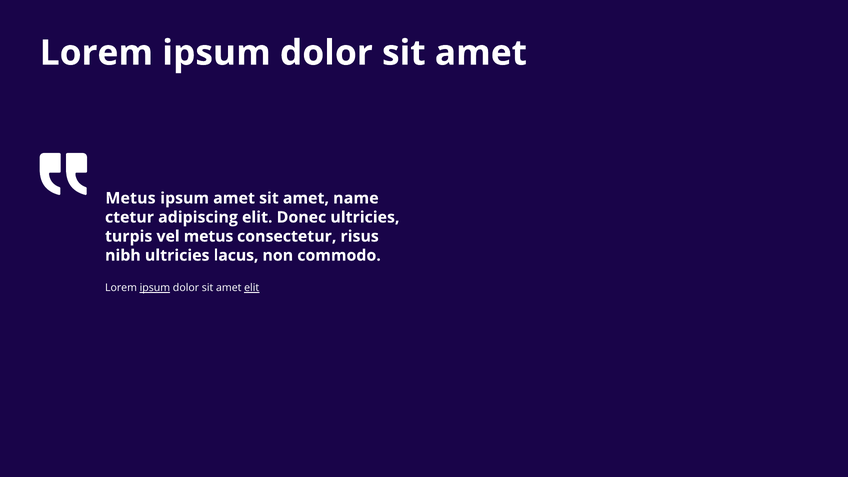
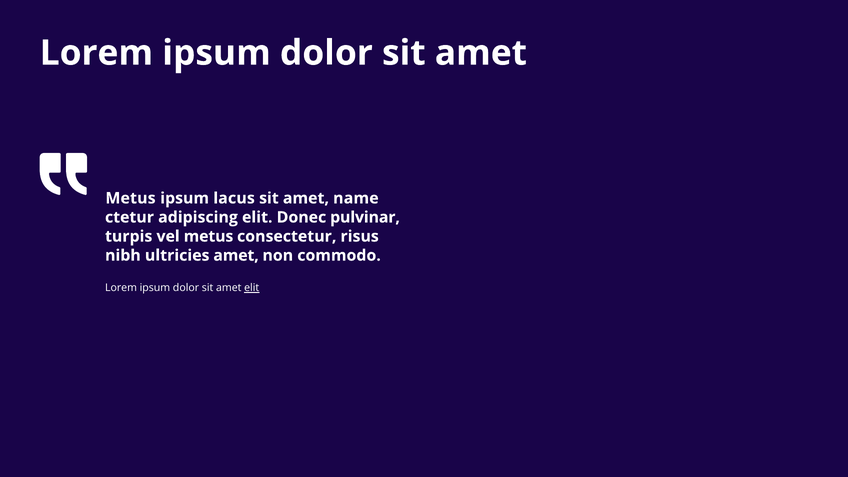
ipsum amet: amet -> lacus
Donec ultricies: ultricies -> pulvinar
ultricies lacus: lacus -> amet
ipsum at (155, 288) underline: present -> none
